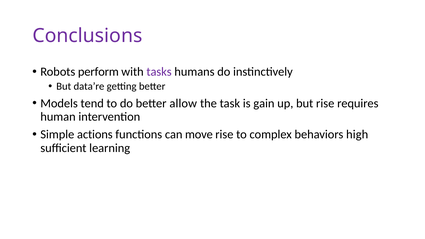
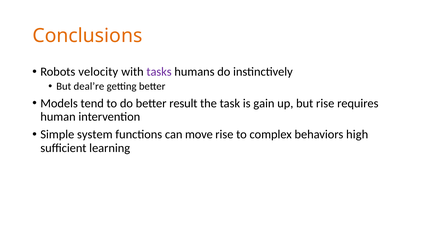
Conclusions colour: purple -> orange
perform: perform -> velocity
data’re: data’re -> deal’re
allow: allow -> result
actions: actions -> system
